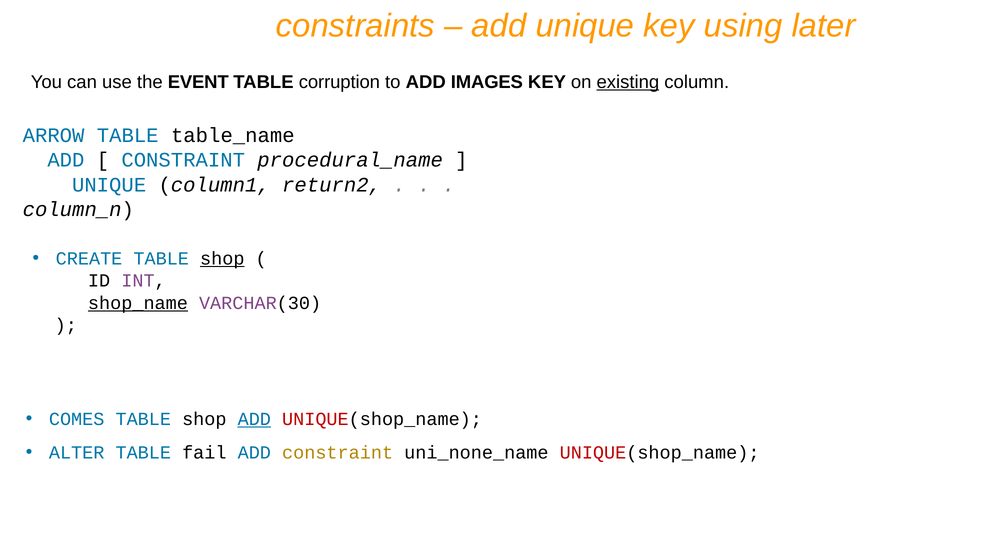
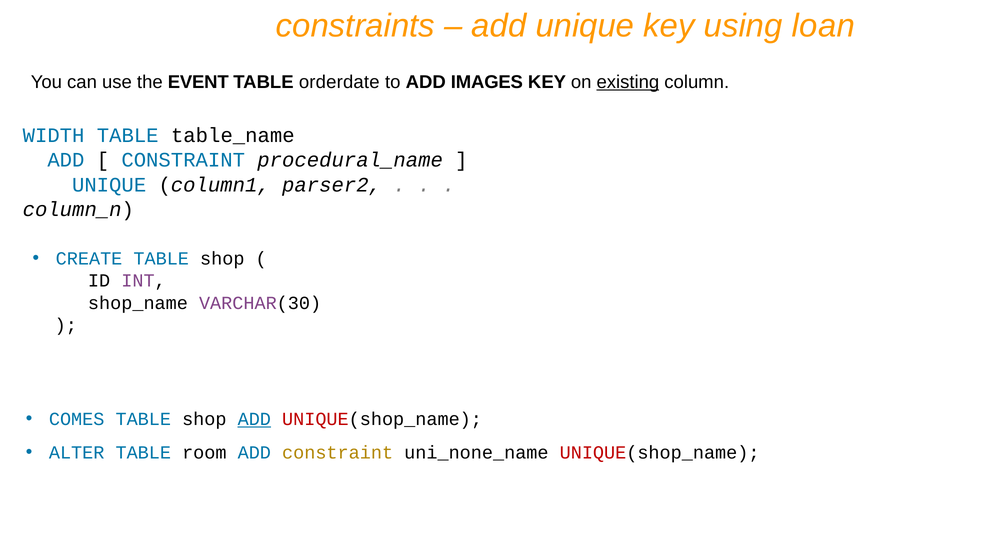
later: later -> loan
corruption: corruption -> orderdate
ARROW: ARROW -> WIDTH
return2: return2 -> parser2
shop at (222, 259) underline: present -> none
shop_name underline: present -> none
fail: fail -> room
